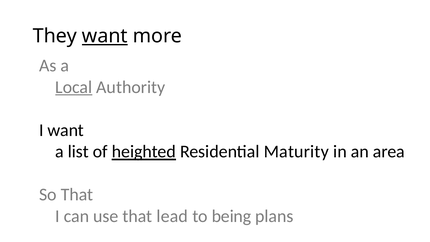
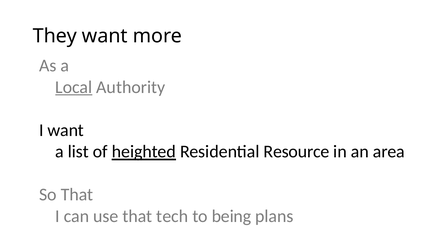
want at (105, 36) underline: present -> none
Maturity: Maturity -> Resource
lead: lead -> tech
